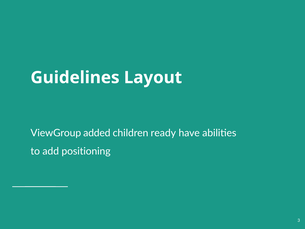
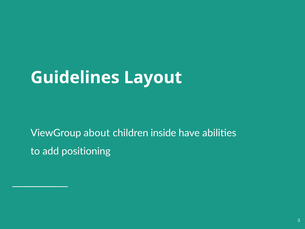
added: added -> about
ready: ready -> inside
